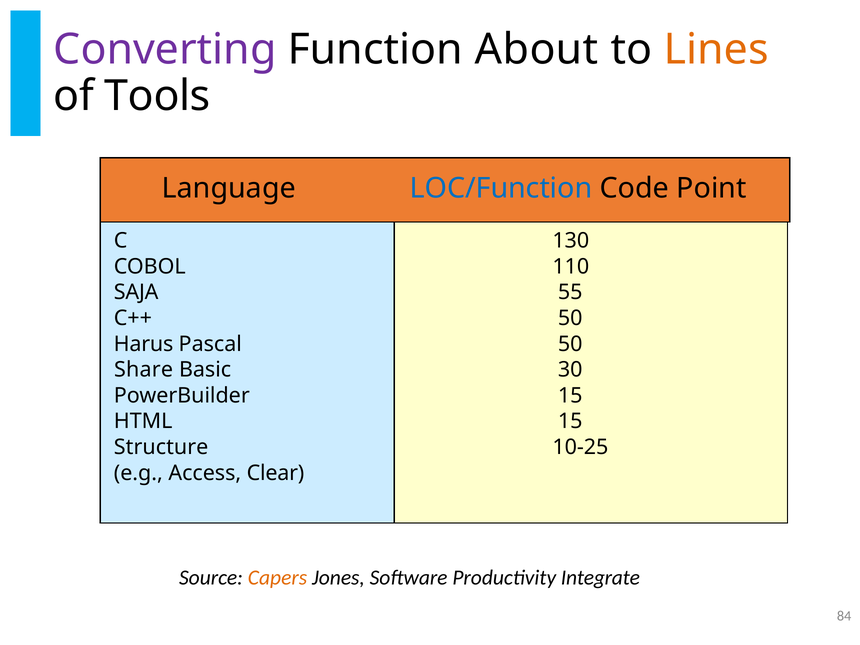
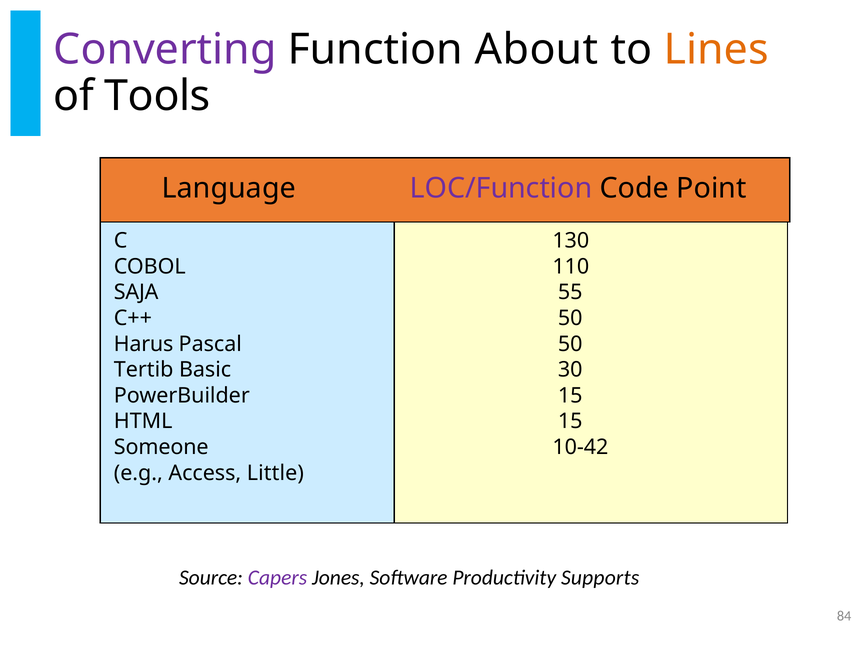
LOC/Function colour: blue -> purple
Share: Share -> Tertib
Structure: Structure -> Someone
10-25: 10-25 -> 10-42
Clear: Clear -> Little
Capers colour: orange -> purple
Integrate: Integrate -> Supports
